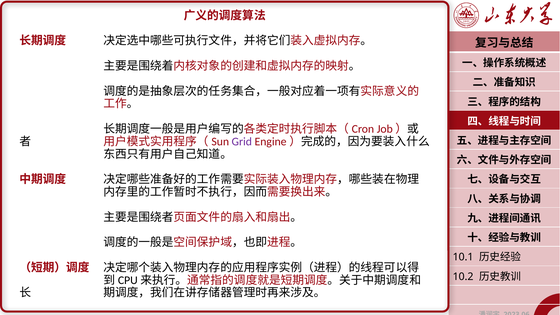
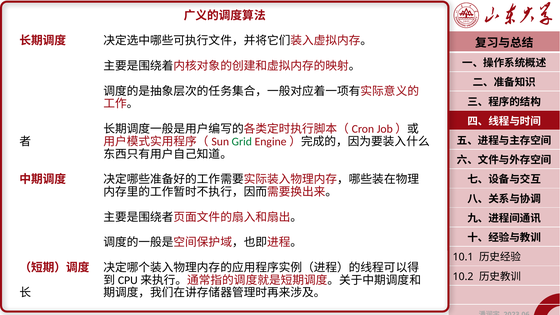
Grid colour: purple -> green
